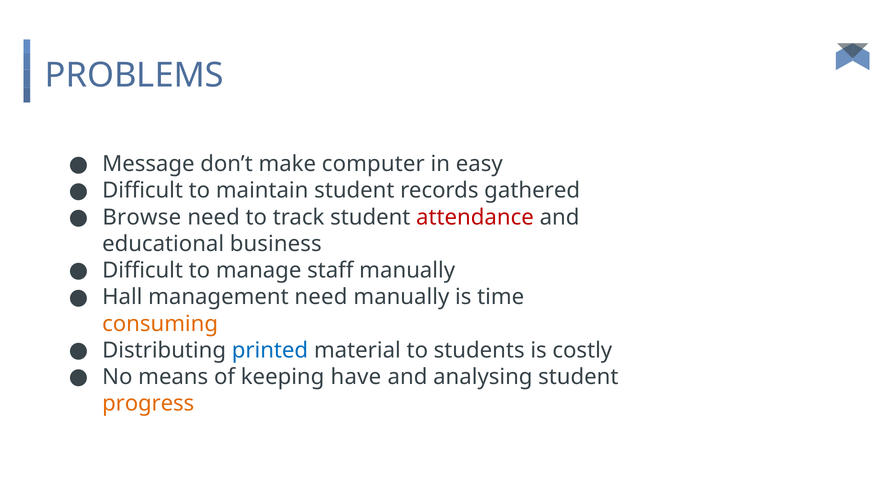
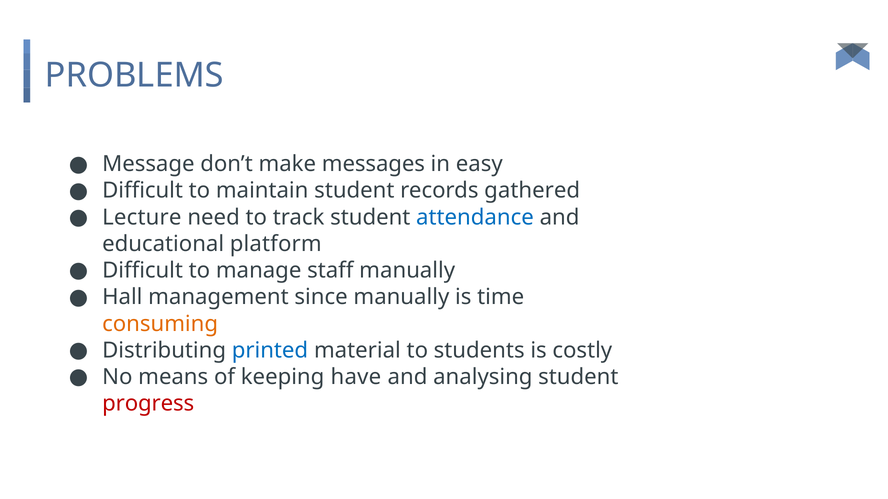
computer: computer -> messages
Browse: Browse -> Lecture
attendance colour: red -> blue
business: business -> platform
management need: need -> since
progress colour: orange -> red
